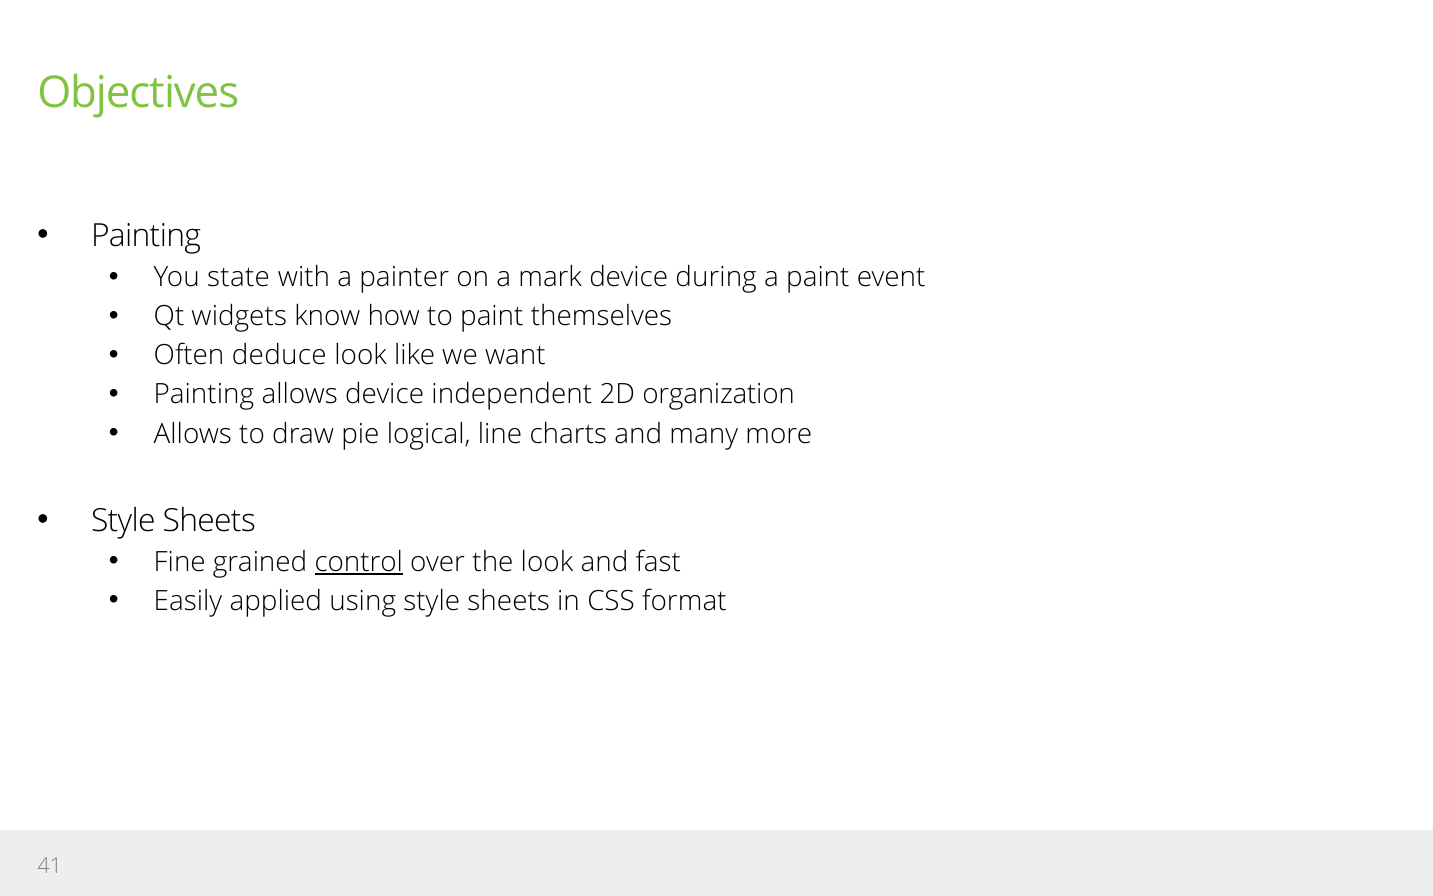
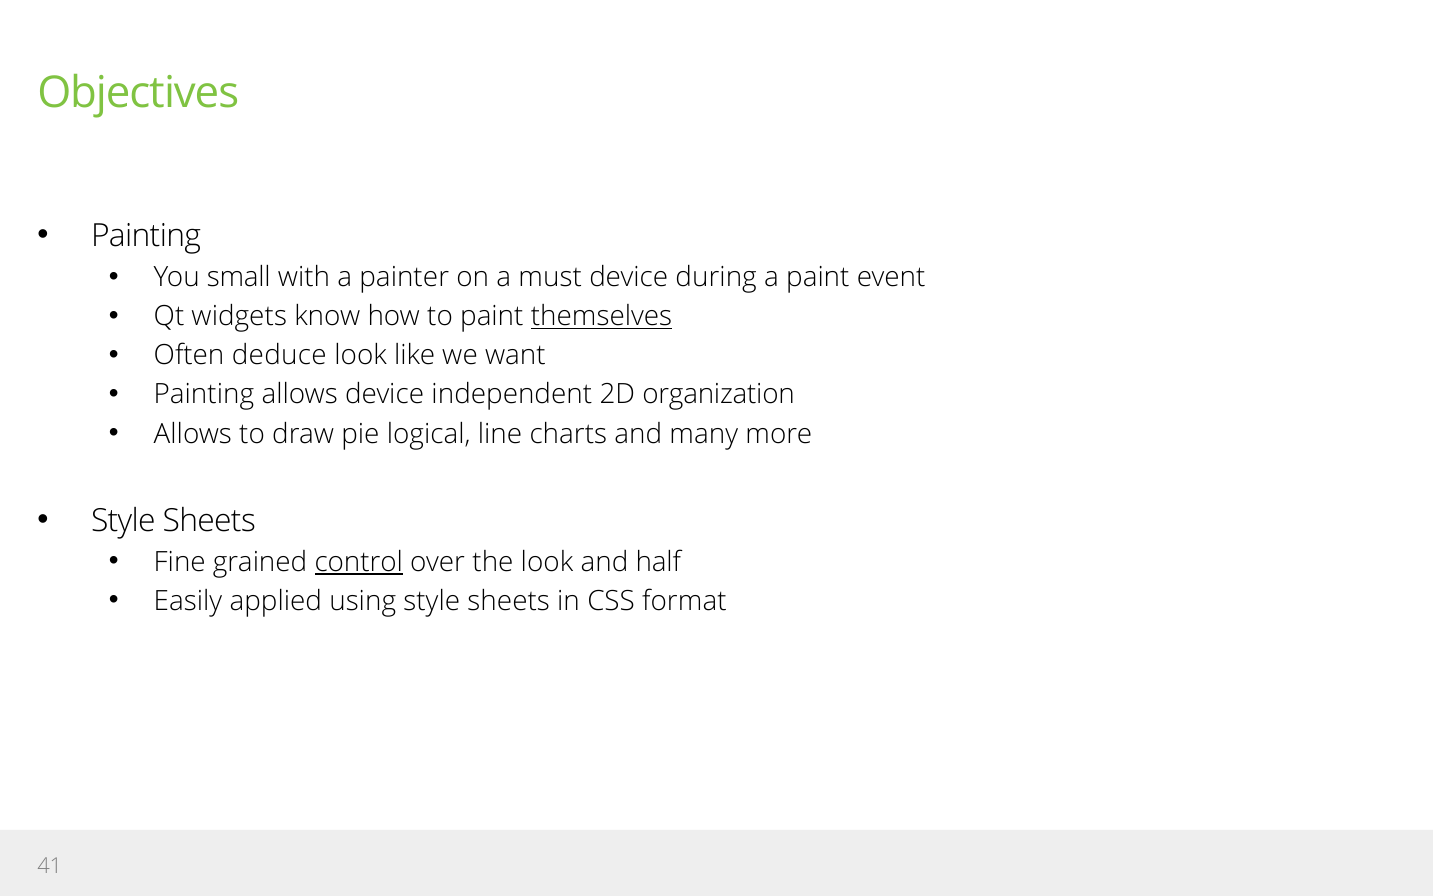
state: state -> small
mark: mark -> must
themselves underline: none -> present
fast: fast -> half
